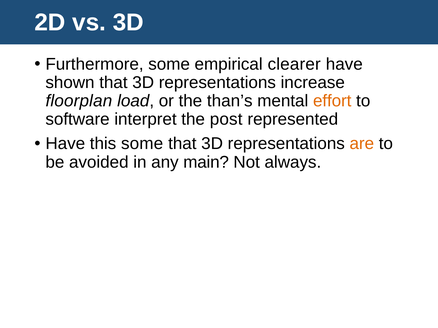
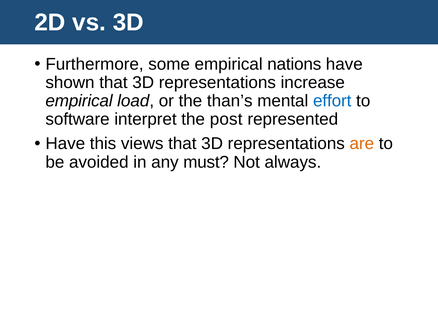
clearer: clearer -> nations
floorplan at (79, 101): floorplan -> empirical
effort colour: orange -> blue
this some: some -> views
main: main -> must
